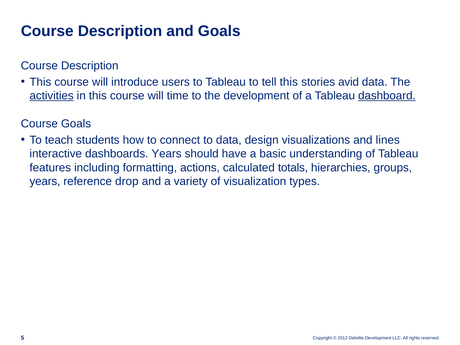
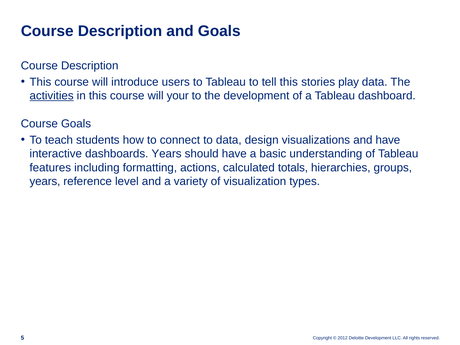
avid: avid -> play
time: time -> your
dashboard underline: present -> none
and lines: lines -> have
drop: drop -> level
